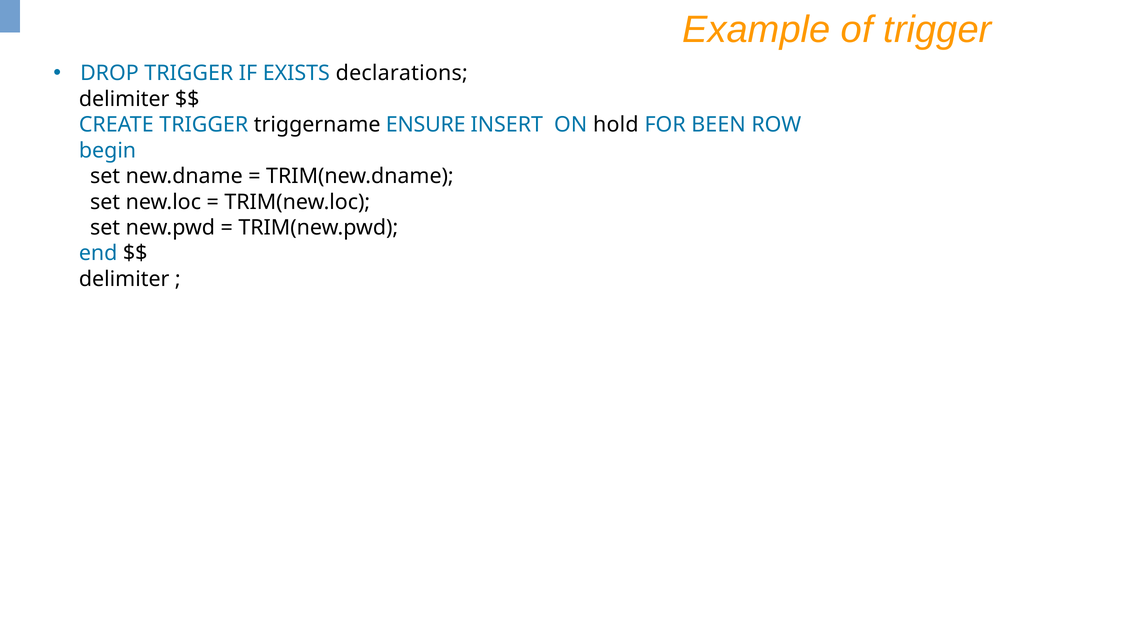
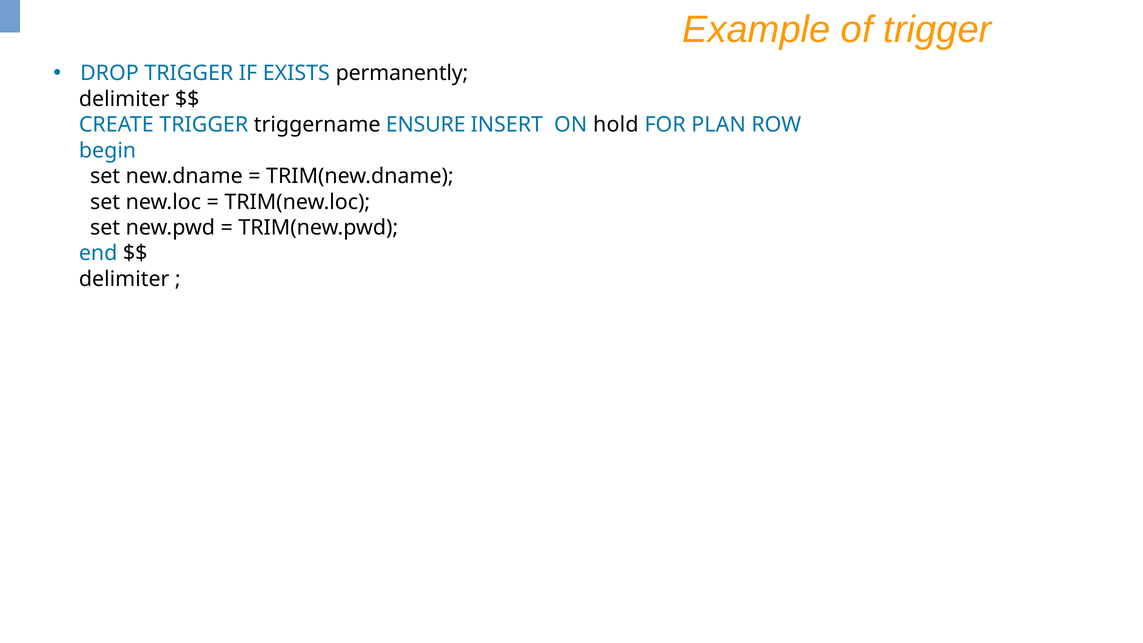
declarations: declarations -> permanently
BEEN: BEEN -> PLAN
